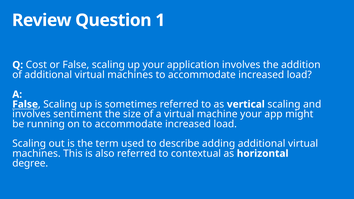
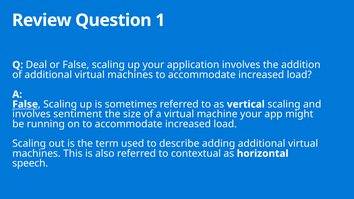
Cost: Cost -> Deal
degree: degree -> speech
